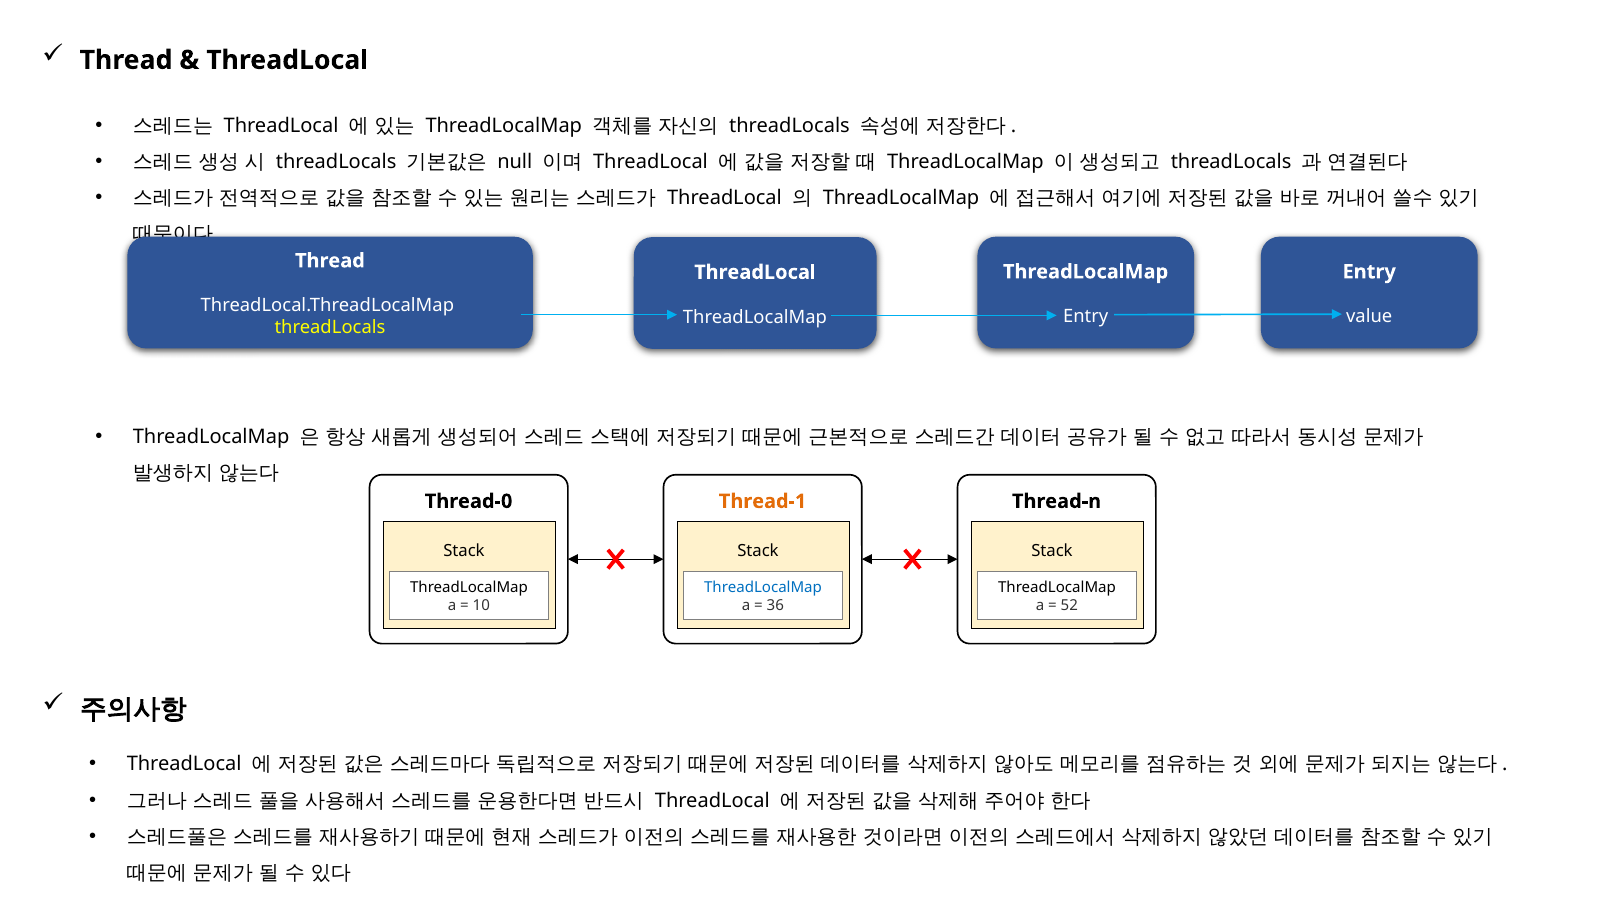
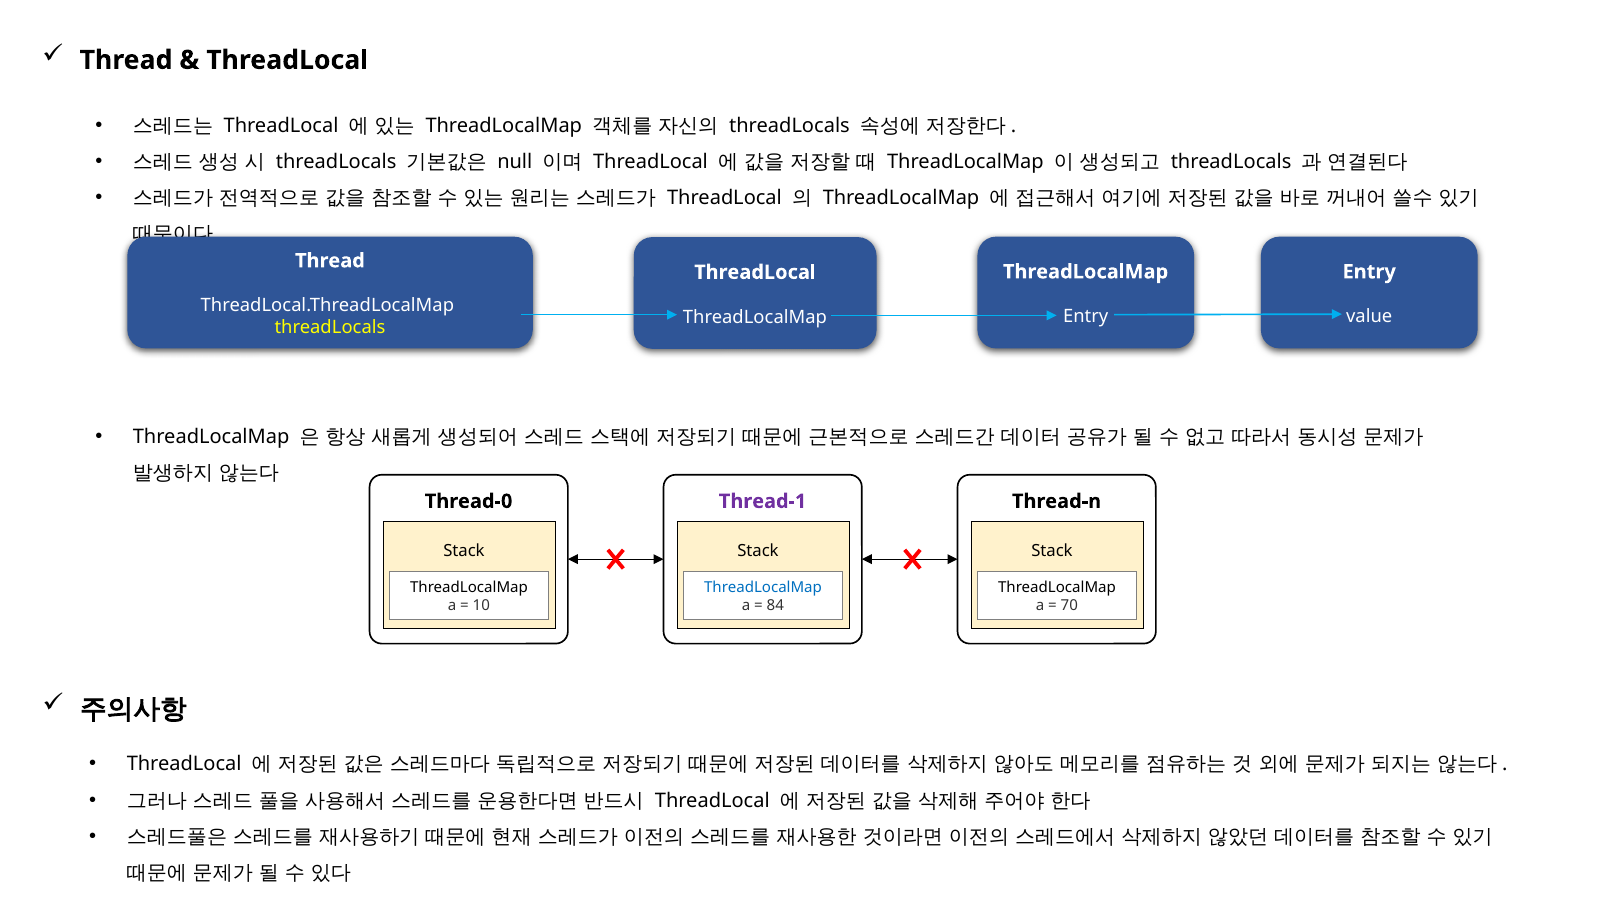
Thread-1 colour: orange -> purple
36: 36 -> 84
52: 52 -> 70
